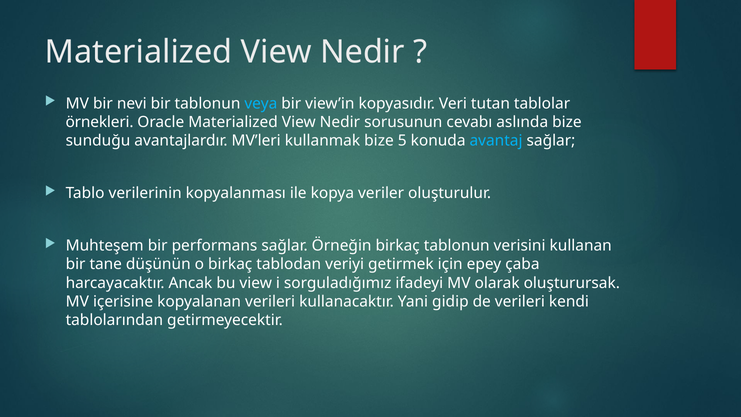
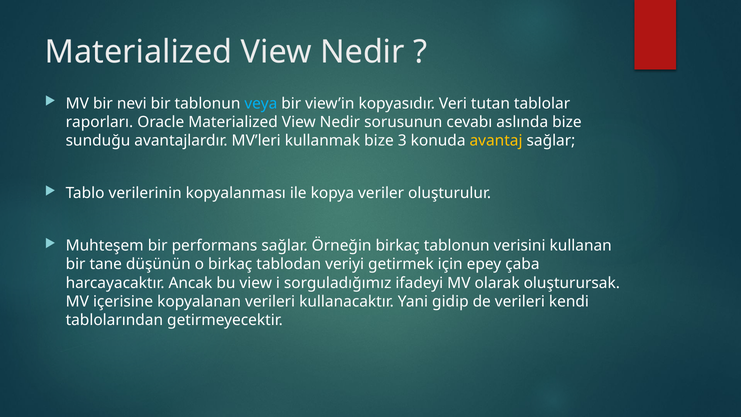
örnekleri: örnekleri -> raporları
5: 5 -> 3
avantaj colour: light blue -> yellow
